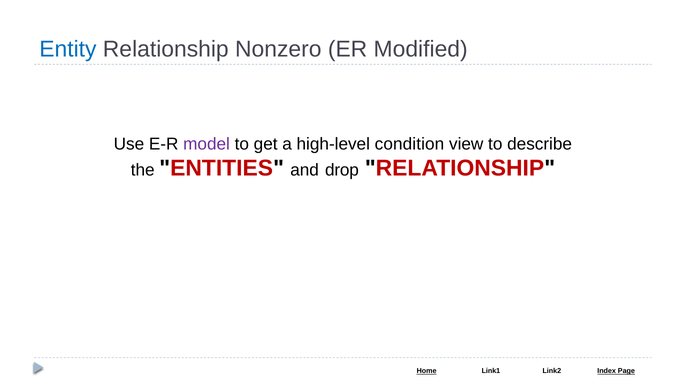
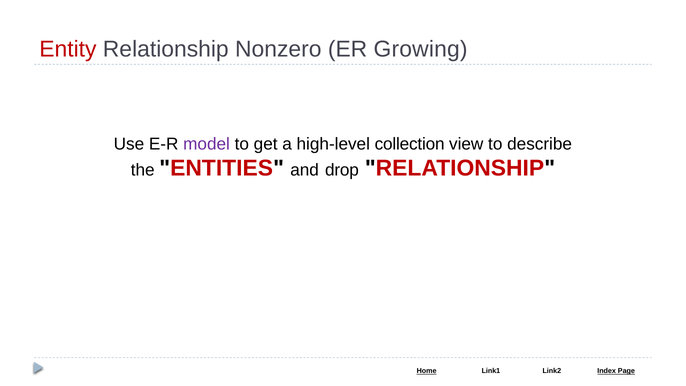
Entity colour: blue -> red
Modified: Modified -> Growing
condition: condition -> collection
